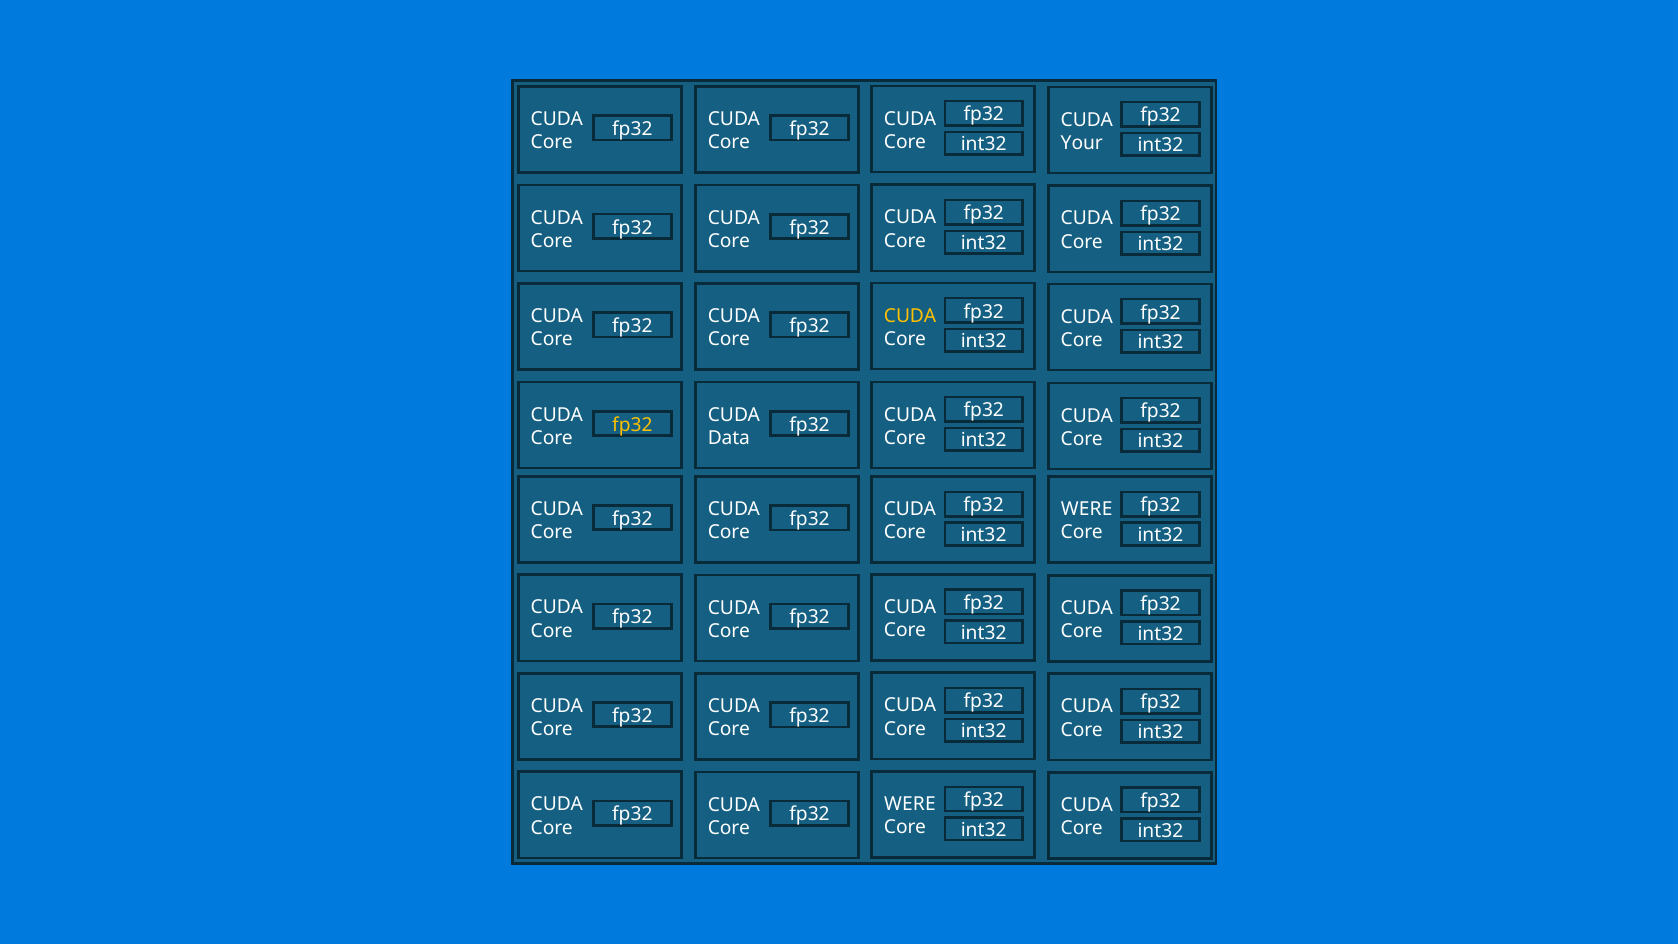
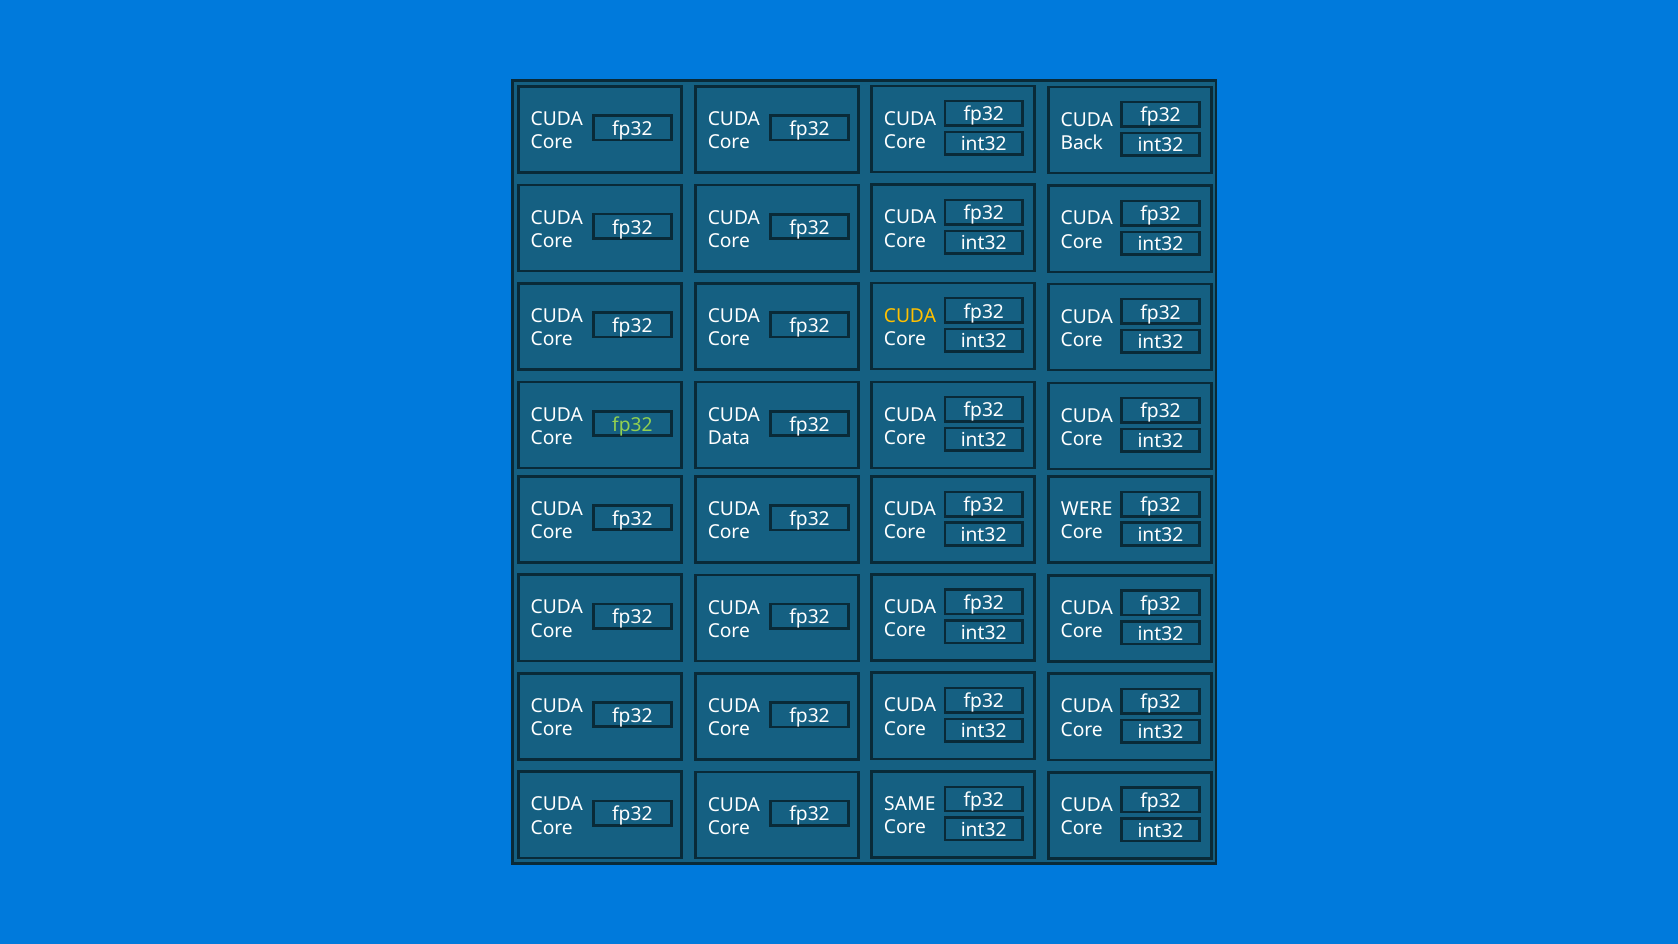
Your: Your -> Back
fp32 at (632, 425) colour: yellow -> light green
WERE at (910, 804): WERE -> SAME
